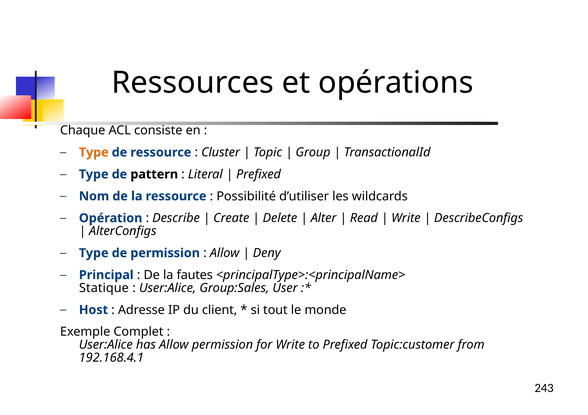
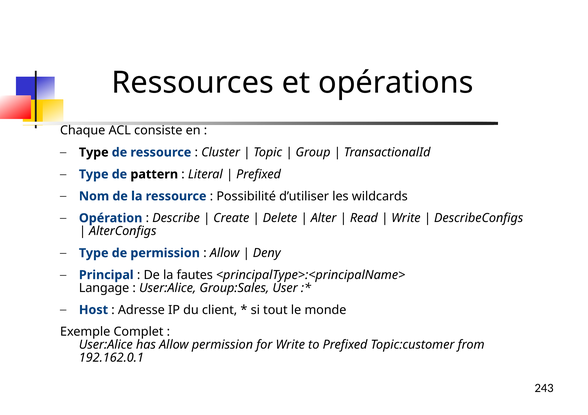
Type at (94, 153) colour: orange -> black
Statique: Statique -> Langage
192.168.4.1: 192.168.4.1 -> 192.162.0.1
